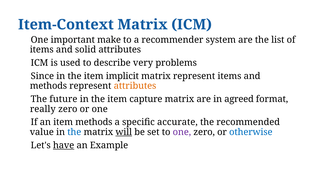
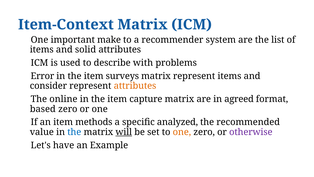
very: very -> with
Since: Since -> Error
implicit: implicit -> surveys
methods at (48, 86): methods -> consider
future: future -> online
really: really -> based
accurate: accurate -> analyzed
one at (182, 132) colour: purple -> orange
otherwise colour: blue -> purple
have underline: present -> none
